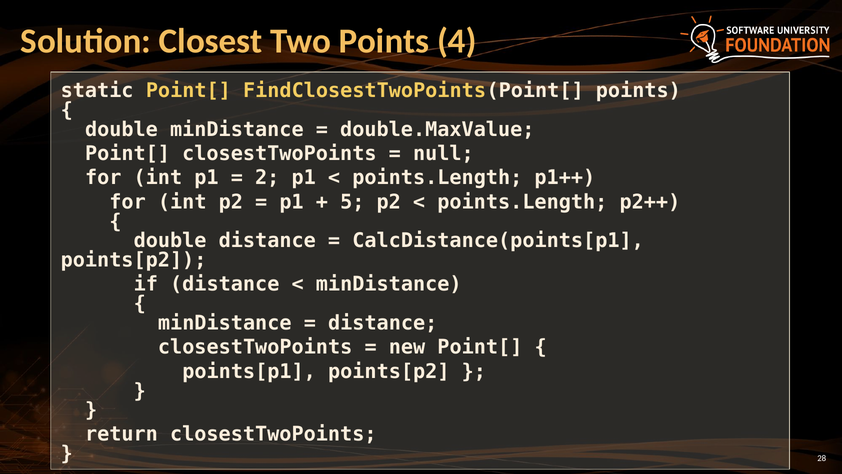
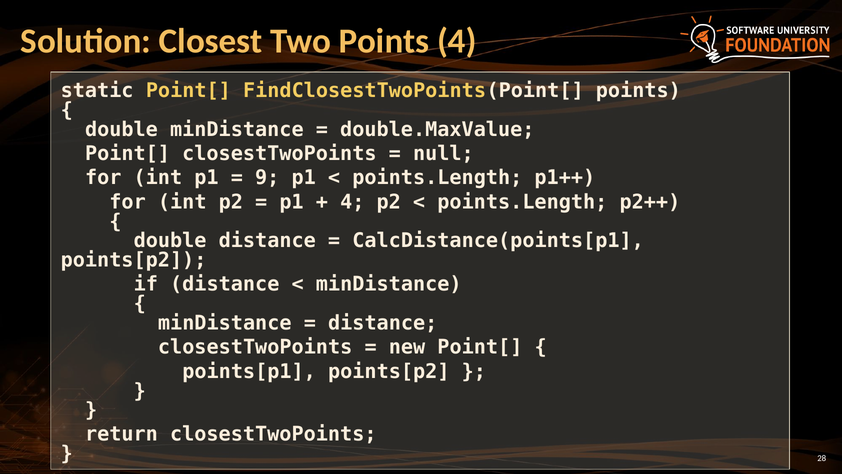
2: 2 -> 9
5 at (352, 202): 5 -> 4
